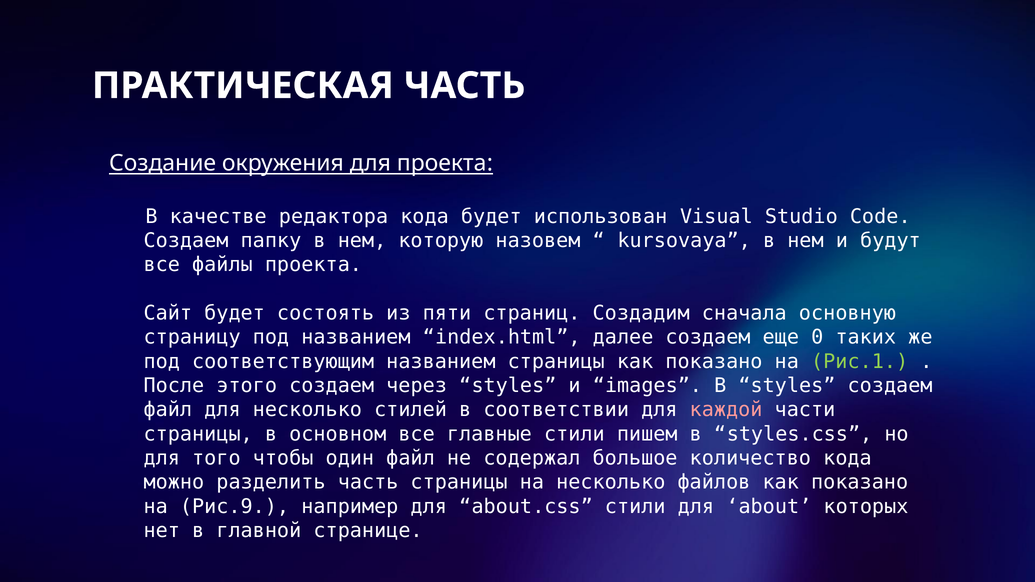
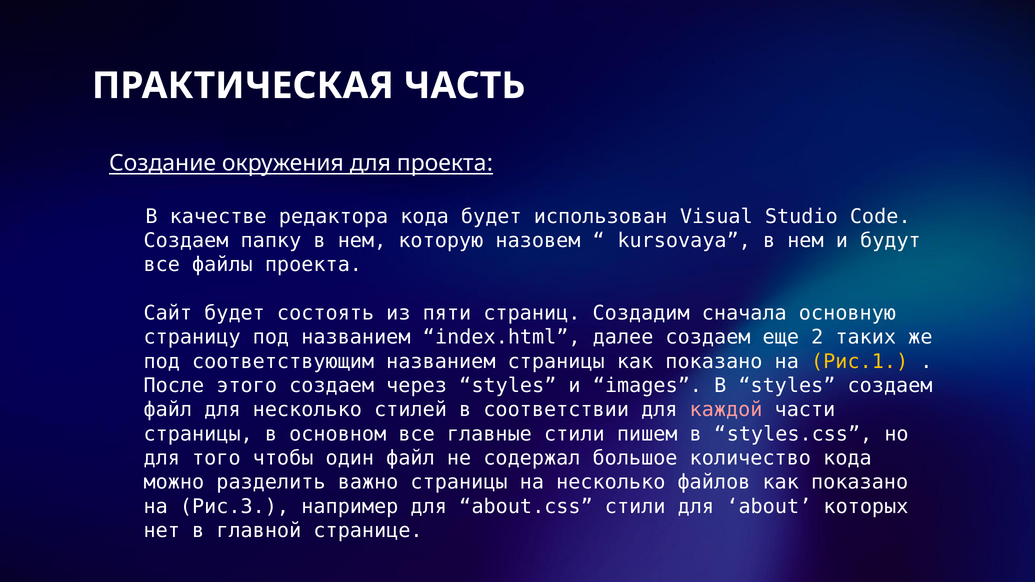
0: 0 -> 2
Рис.1 colour: light green -> yellow
разделить часть: часть -> важно
Рис.9: Рис.9 -> Рис.3
